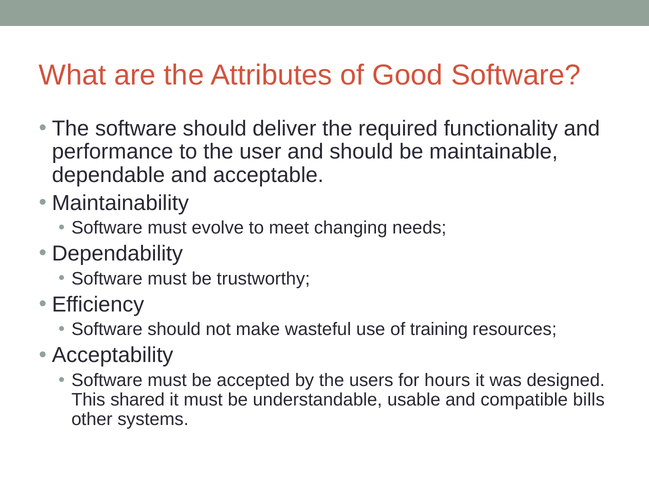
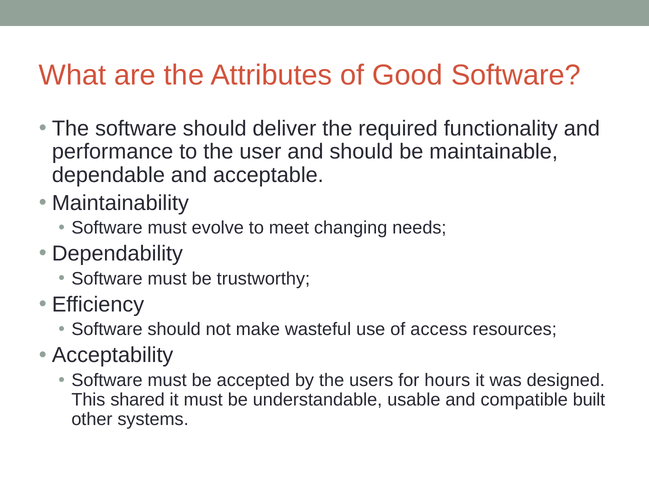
training: training -> access
bills: bills -> built
